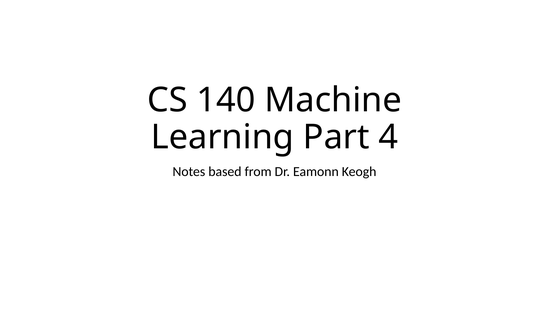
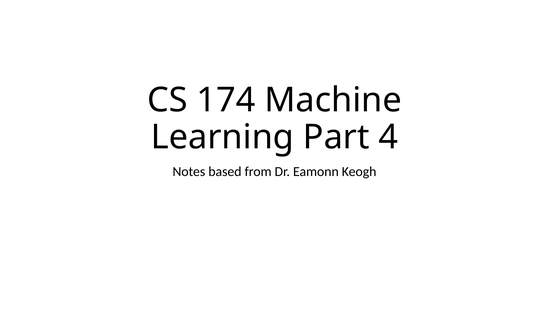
140: 140 -> 174
